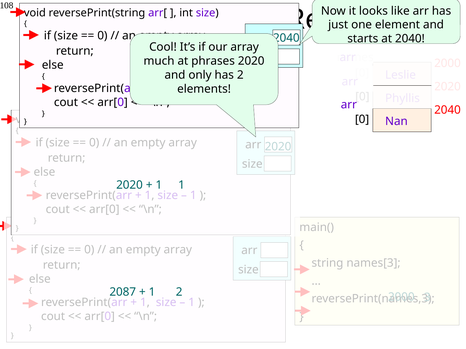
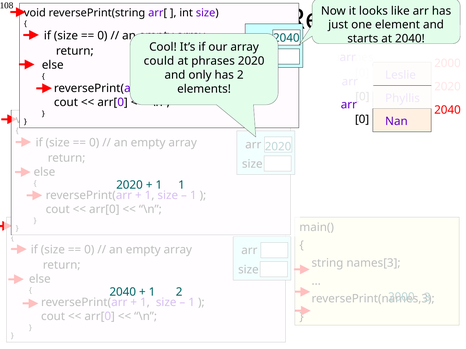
much: much -> could
2087 at (123, 292): 2087 -> 2040
